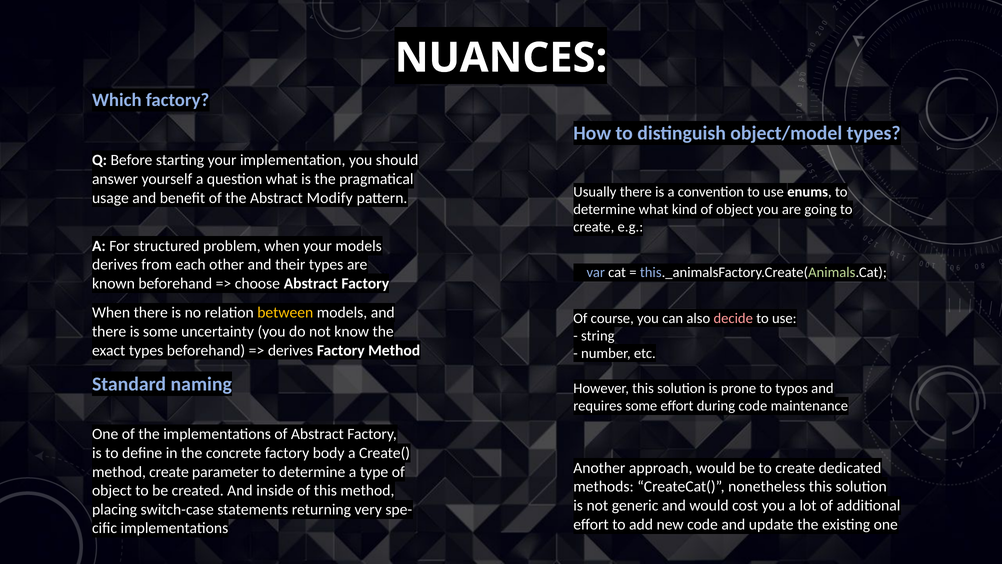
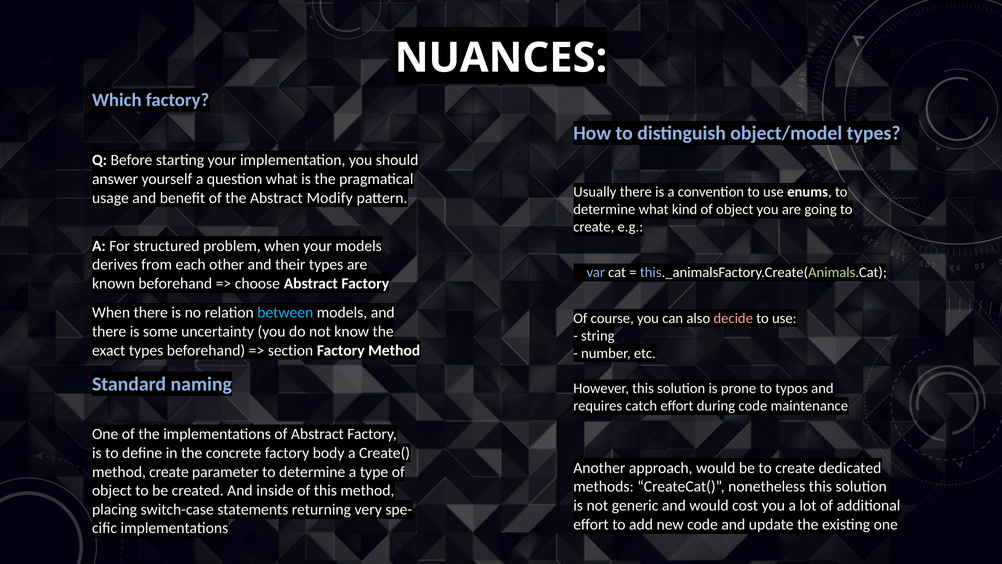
between colour: yellow -> light blue
derives at (291, 350): derives -> section
requires some: some -> catch
